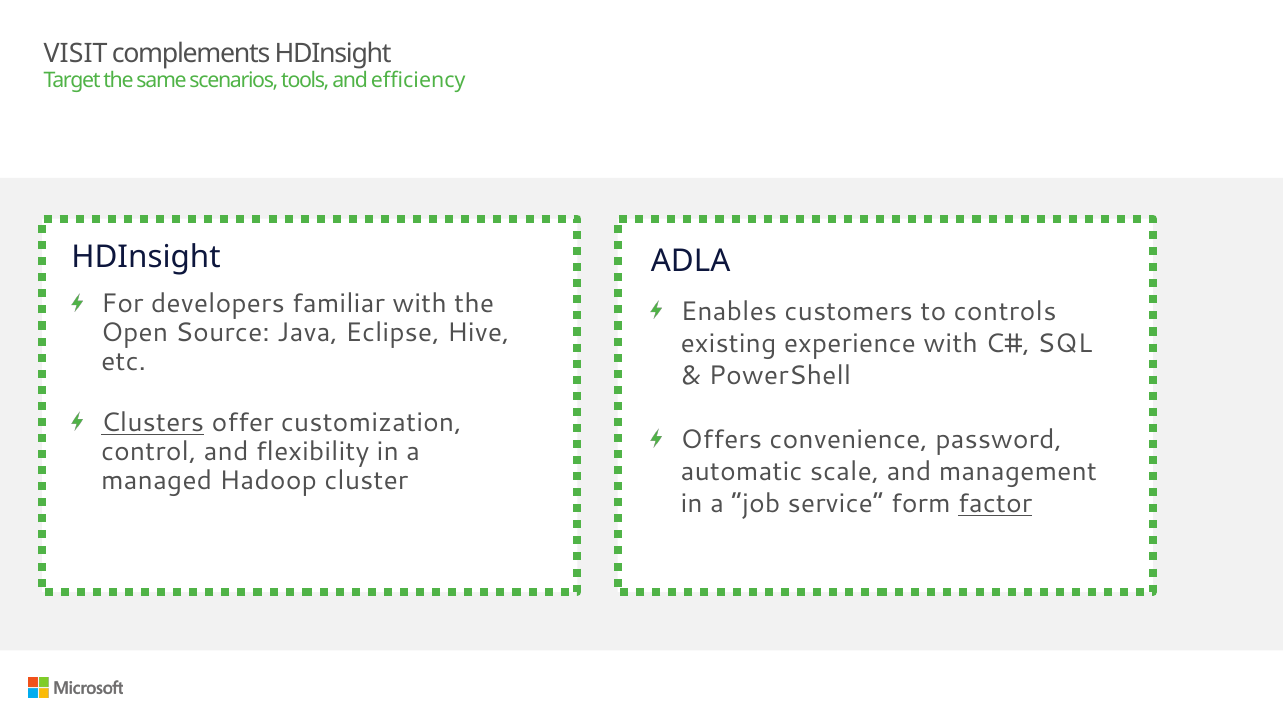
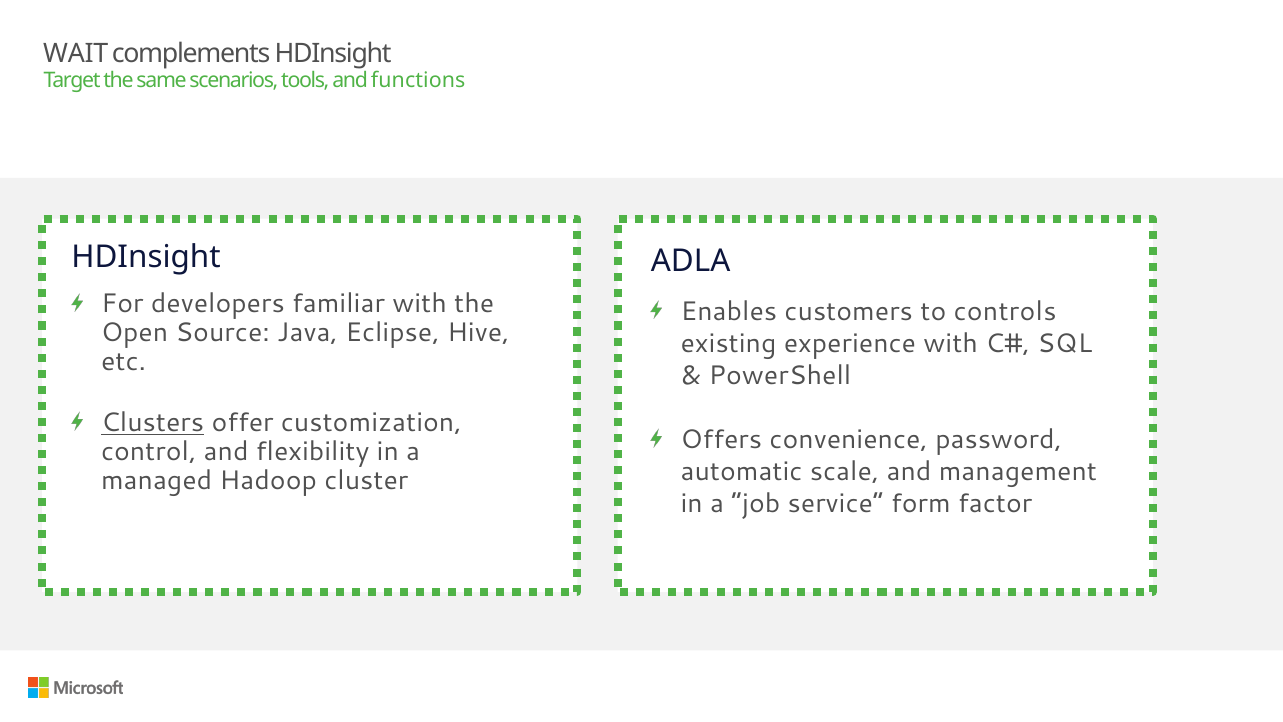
VISIT: VISIT -> WAIT
efficiency: efficiency -> functions
factor underline: present -> none
